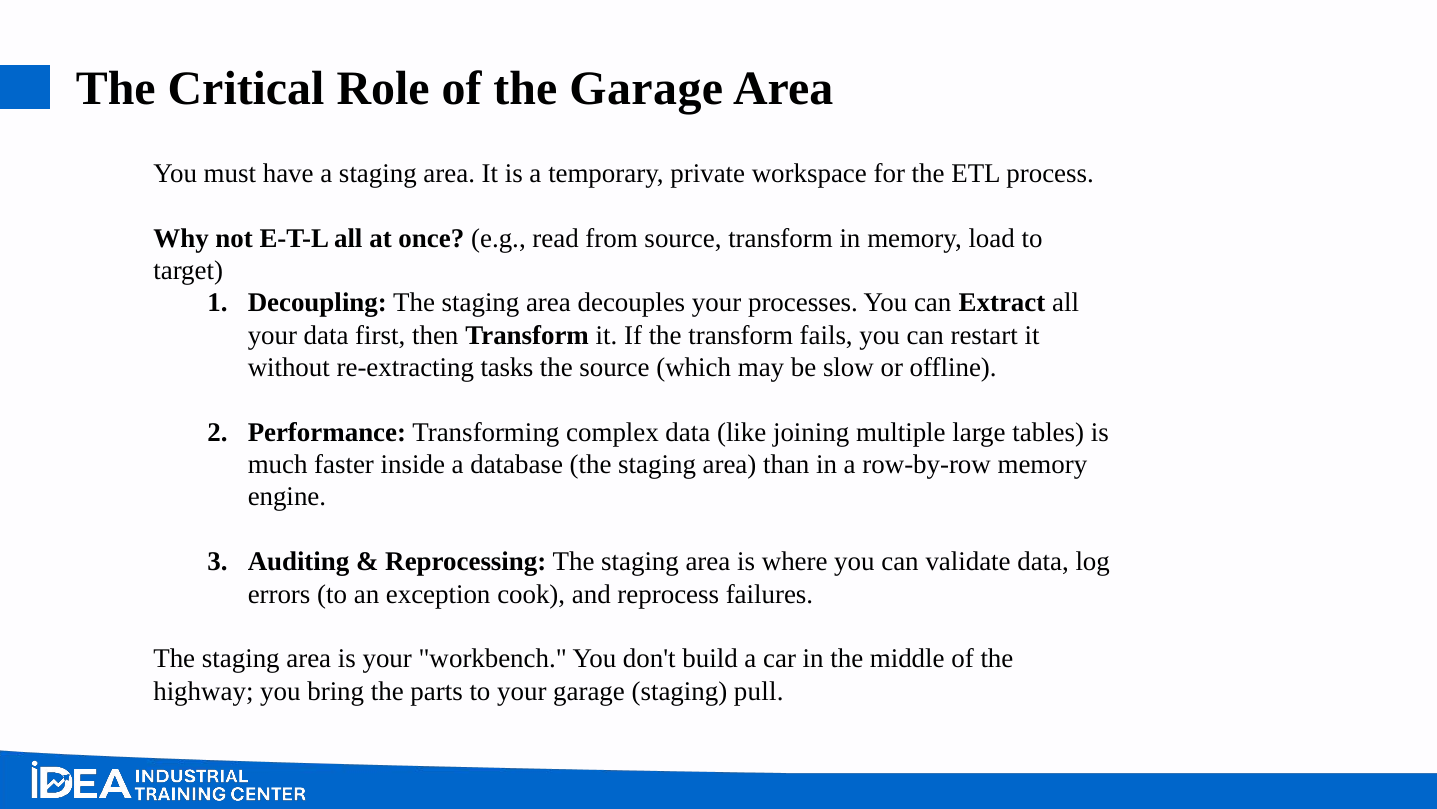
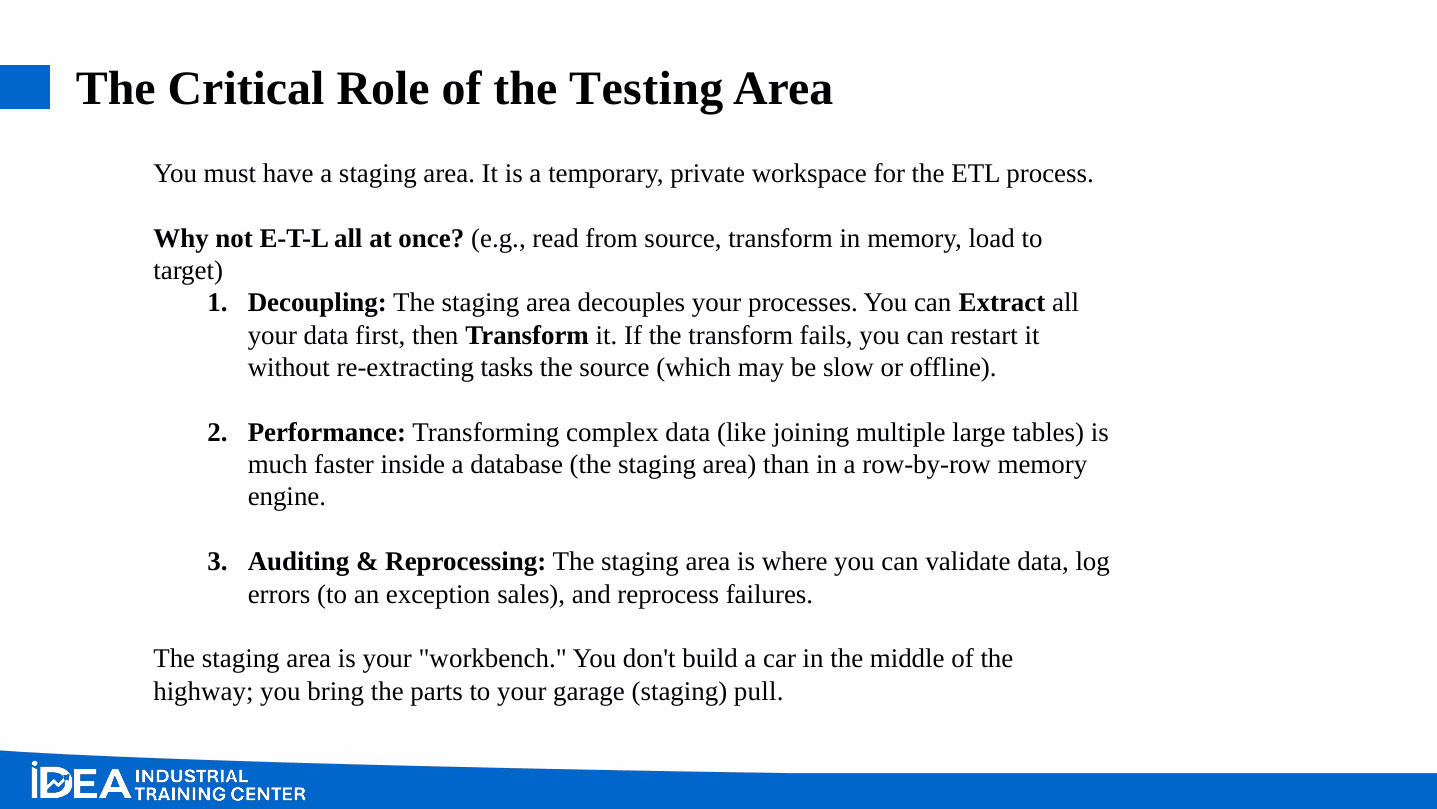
the Garage: Garage -> Testing
cook: cook -> sales
